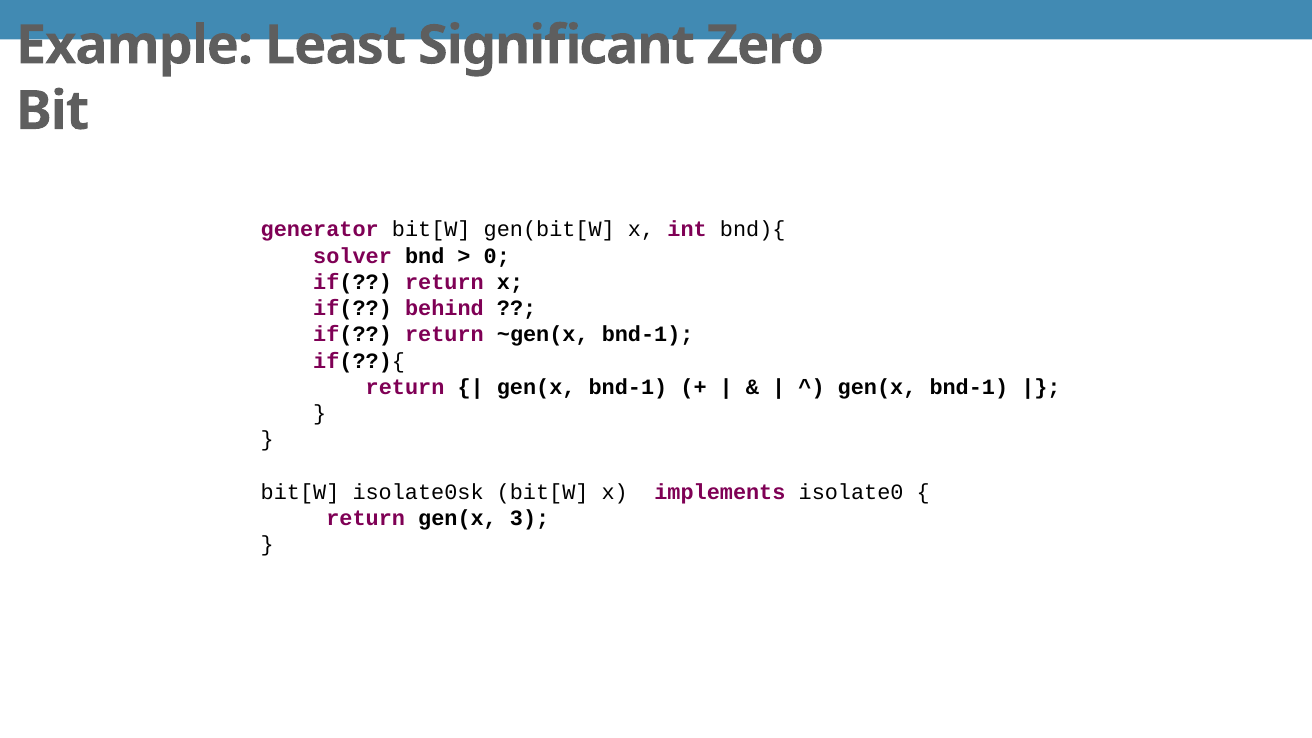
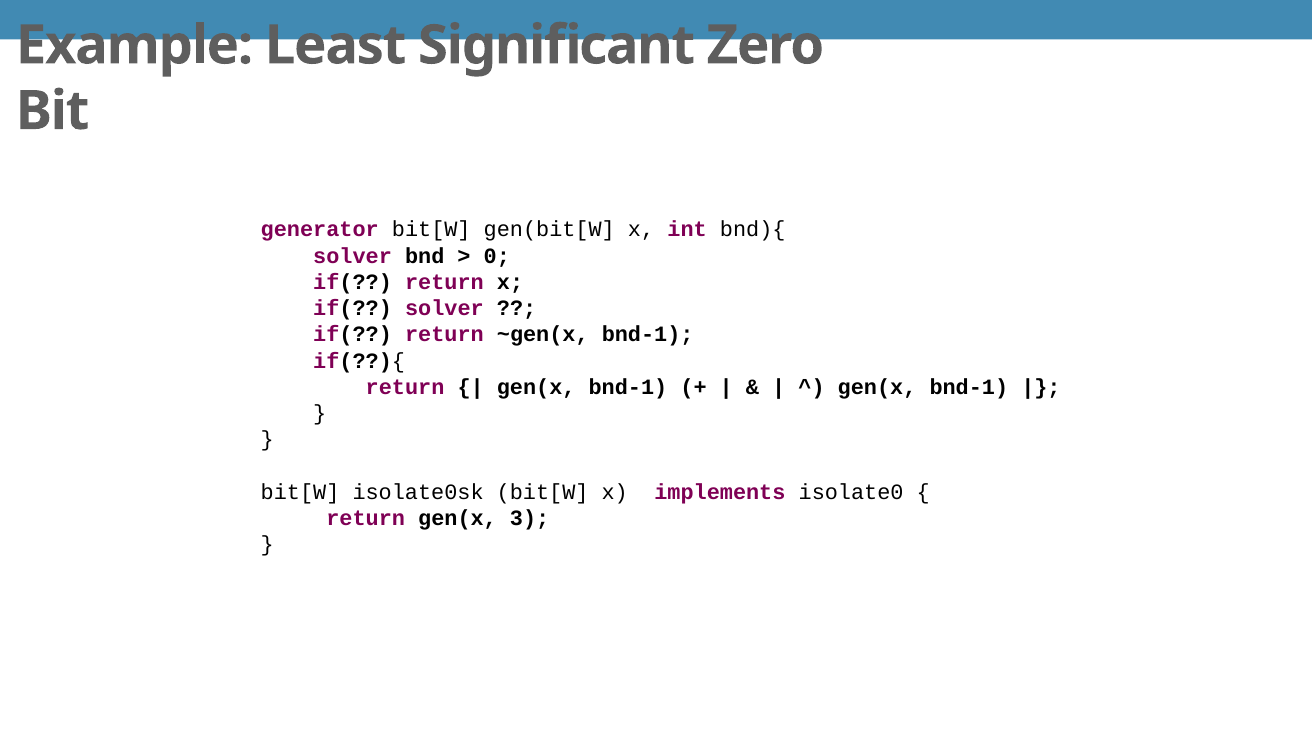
if( behind: behind -> solver
